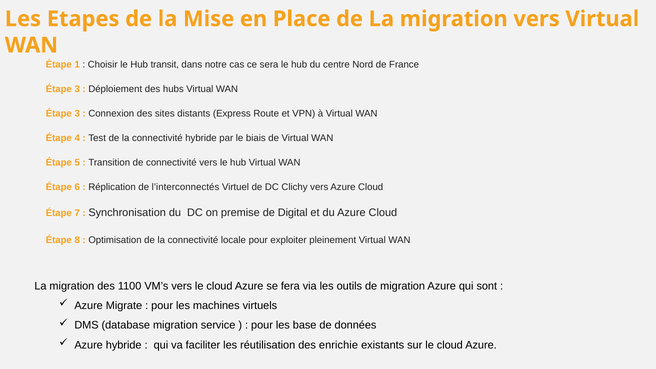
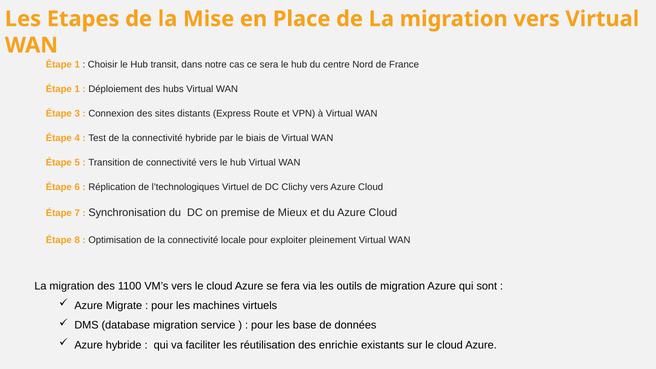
3 at (77, 89): 3 -> 1
l’interconnectés: l’interconnectés -> l’technologiques
Digital: Digital -> Mieux
